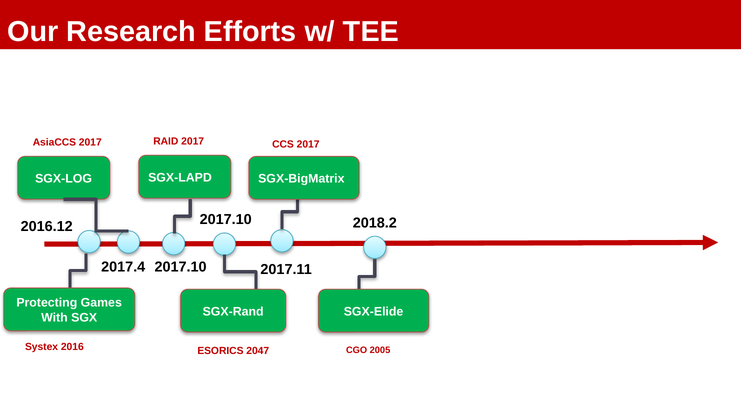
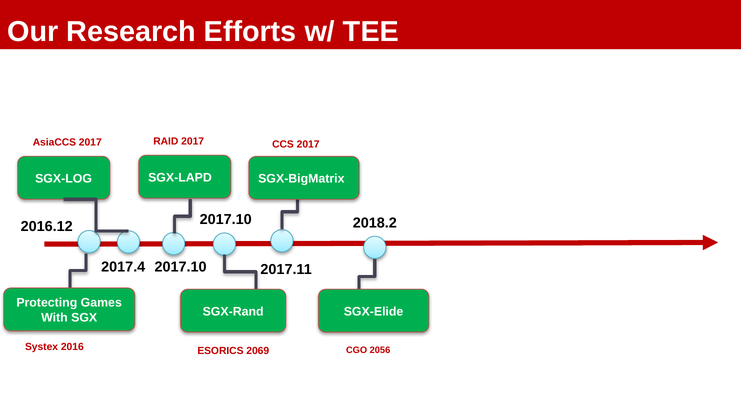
2005: 2005 -> 2056
2047: 2047 -> 2069
